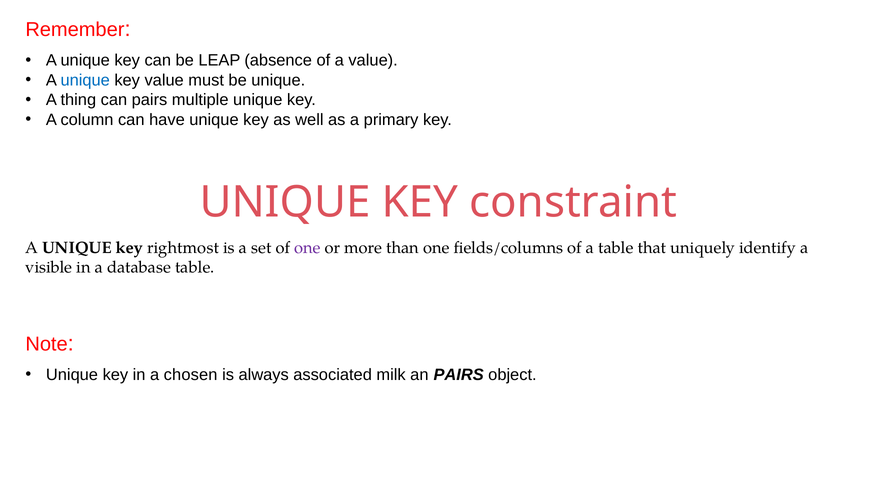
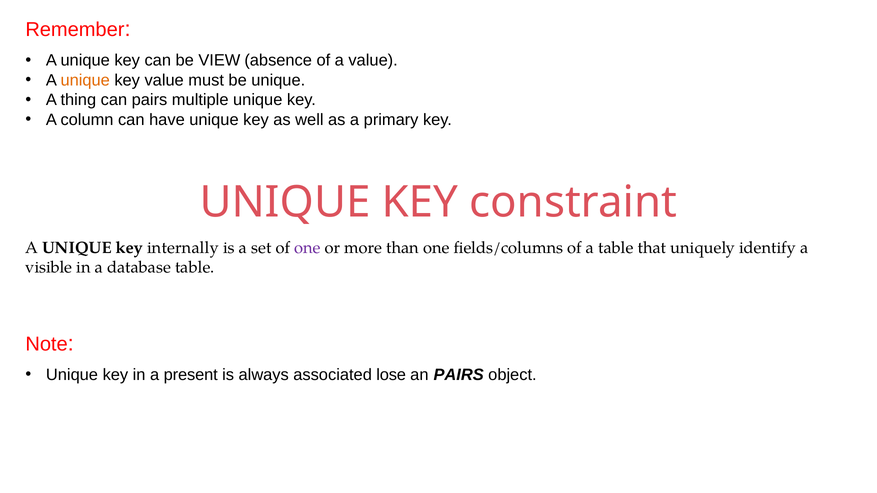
LEAP: LEAP -> VIEW
unique at (85, 80) colour: blue -> orange
rightmost: rightmost -> internally
chosen: chosen -> present
milk: milk -> lose
